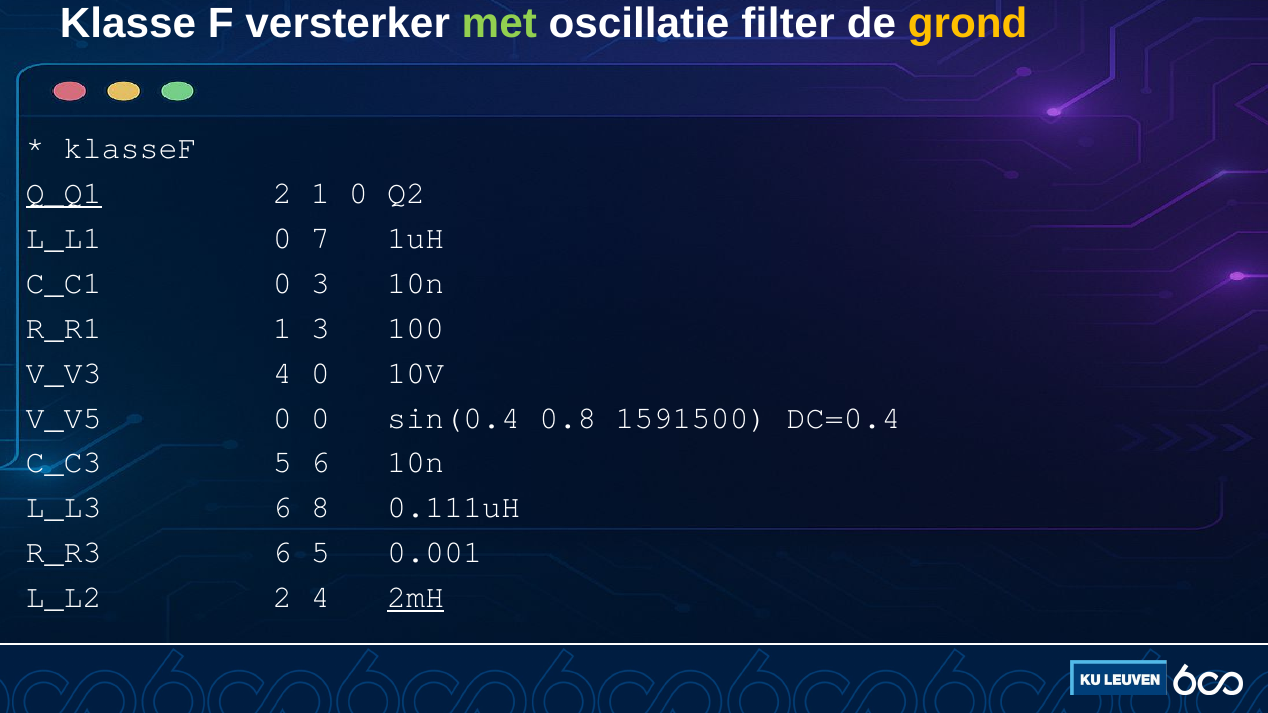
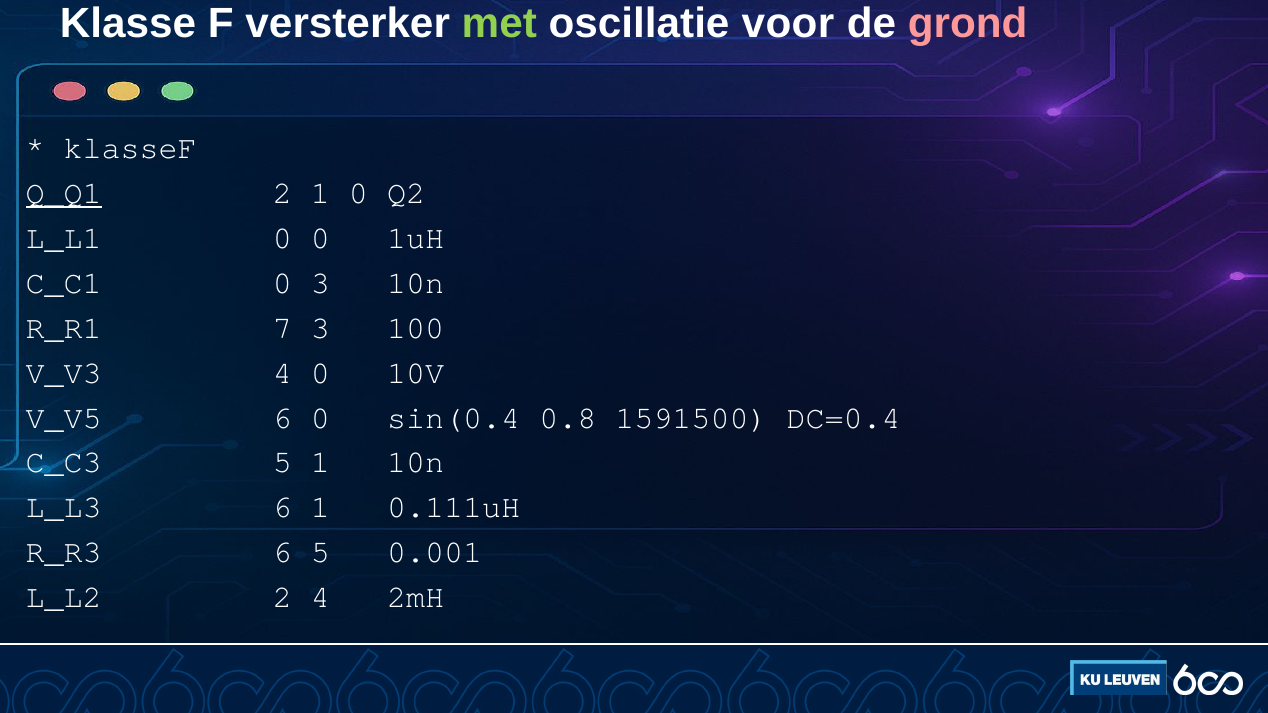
filter: filter -> voor
grond colour: yellow -> pink
0 7: 7 -> 0
R_R1 1: 1 -> 7
V_V5 0: 0 -> 6
5 6: 6 -> 1
6 8: 8 -> 1
2mH underline: present -> none
